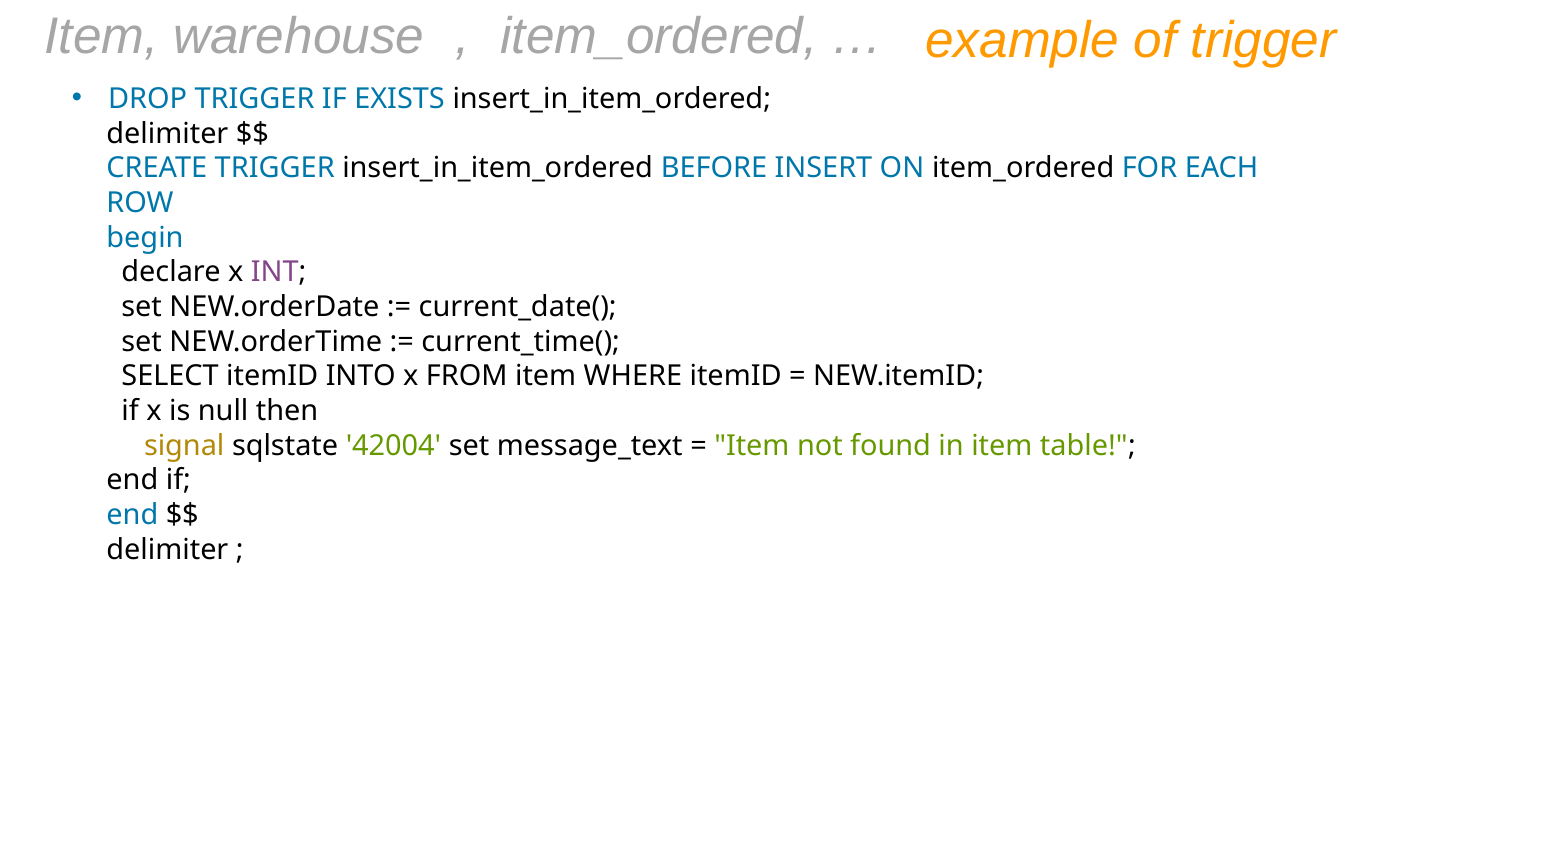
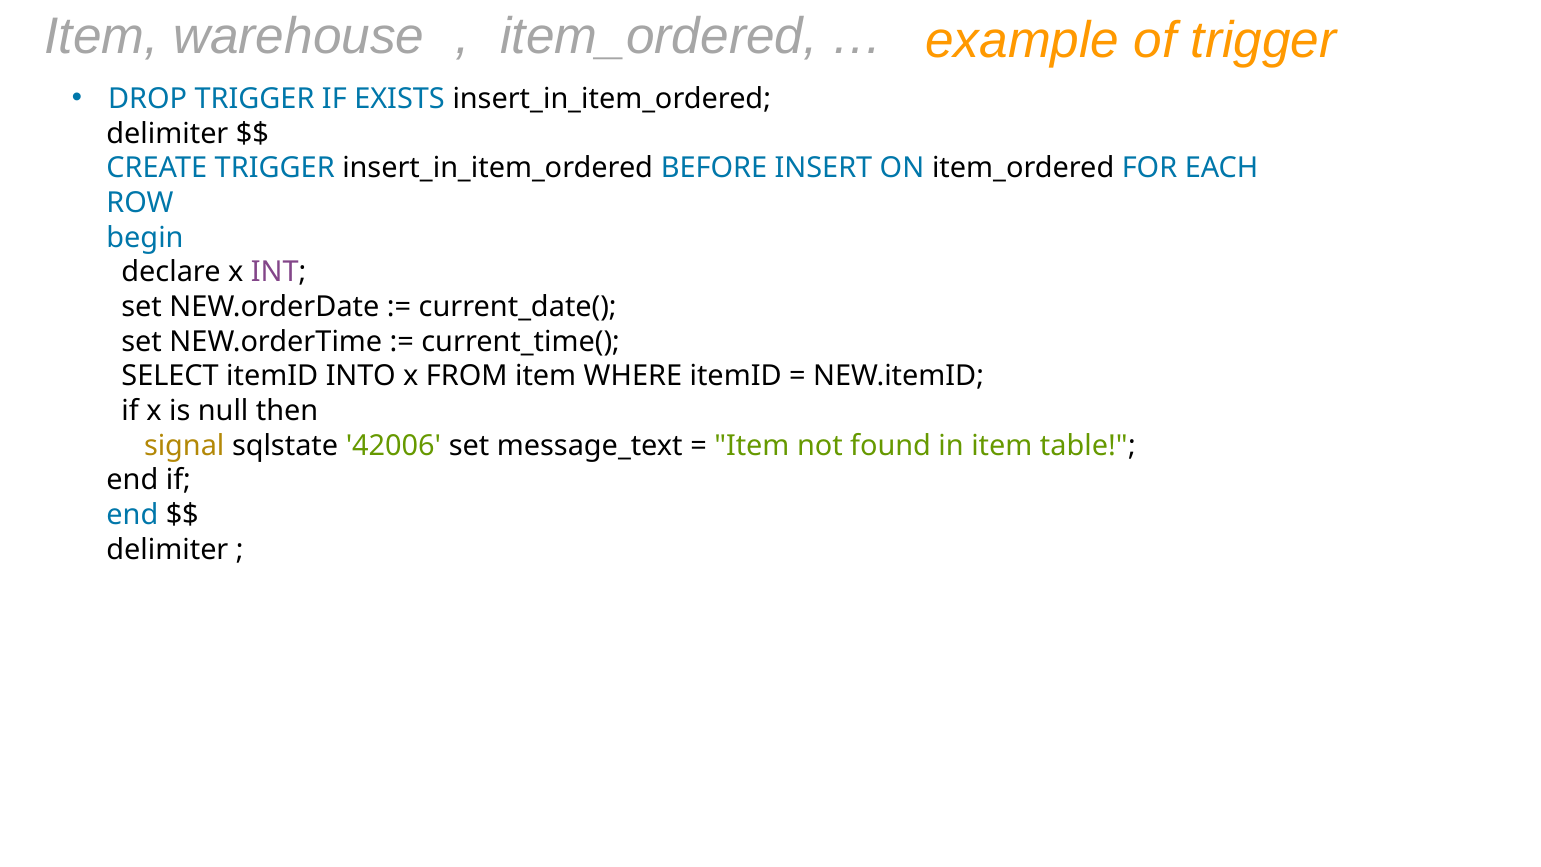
42004: 42004 -> 42006
